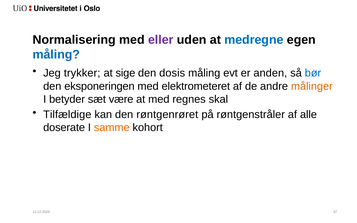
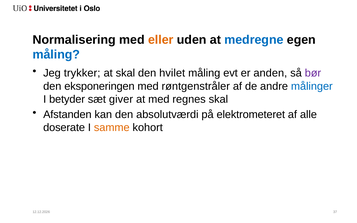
eller colour: purple -> orange
at sige: sige -> skal
dosis: dosis -> hvilet
bør colour: blue -> purple
elektrometeret: elektrometeret -> røntgenstråler
målinger colour: orange -> blue
være: være -> giver
Tilfældige: Tilfældige -> Afstanden
røntgenrøret: røntgenrøret -> absolutværdi
røntgenstråler: røntgenstråler -> elektrometeret
